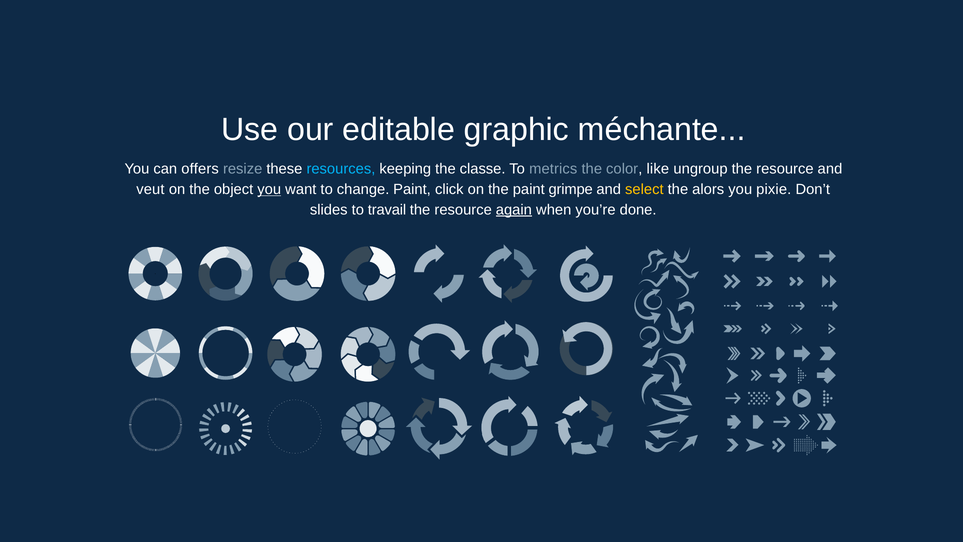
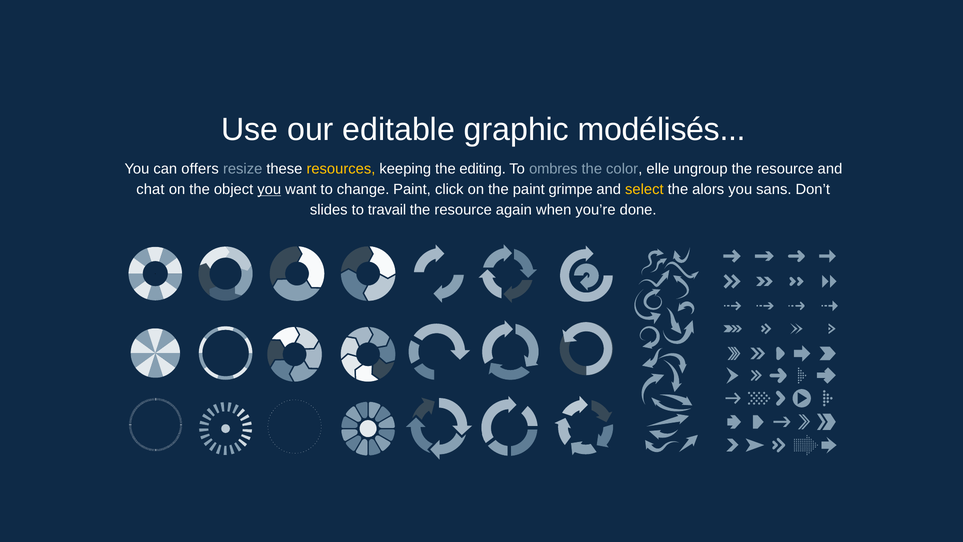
méchante: méchante -> modélisés
resources colour: light blue -> yellow
classe: classe -> editing
metrics: metrics -> ombres
like: like -> elle
veut: veut -> chat
pixie: pixie -> sans
again underline: present -> none
